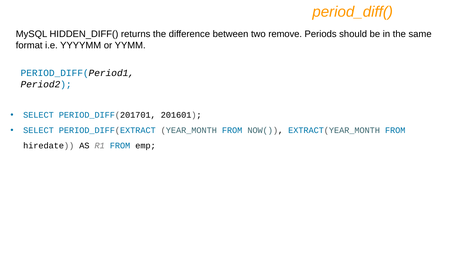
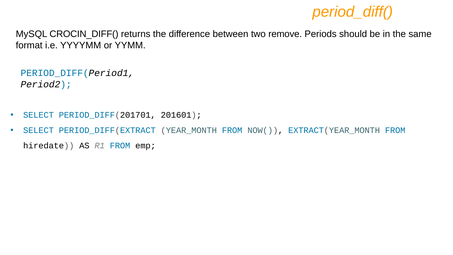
HIDDEN_DIFF(: HIDDEN_DIFF( -> CROCIN_DIFF(
